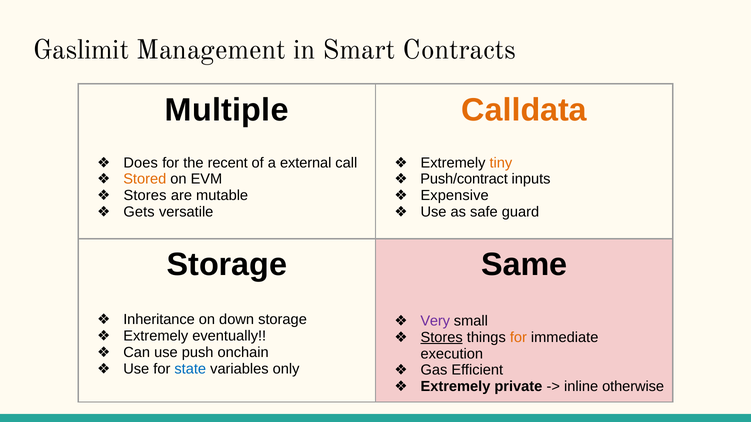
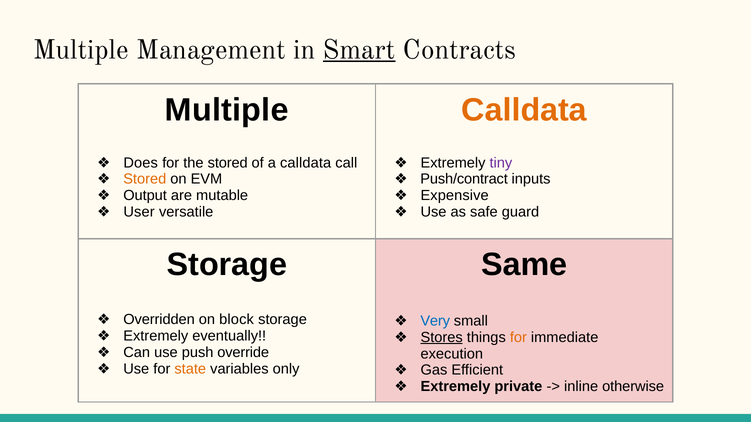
Gaslimit at (81, 50): Gaslimit -> Multiple
Smart underline: none -> present
the recent: recent -> stored
a external: external -> calldata
tiny colour: orange -> purple
Stores at (145, 196): Stores -> Output
Gets: Gets -> User
Inheritance: Inheritance -> Overridden
down: down -> block
Very colour: purple -> blue
onchain: onchain -> override
state colour: blue -> orange
